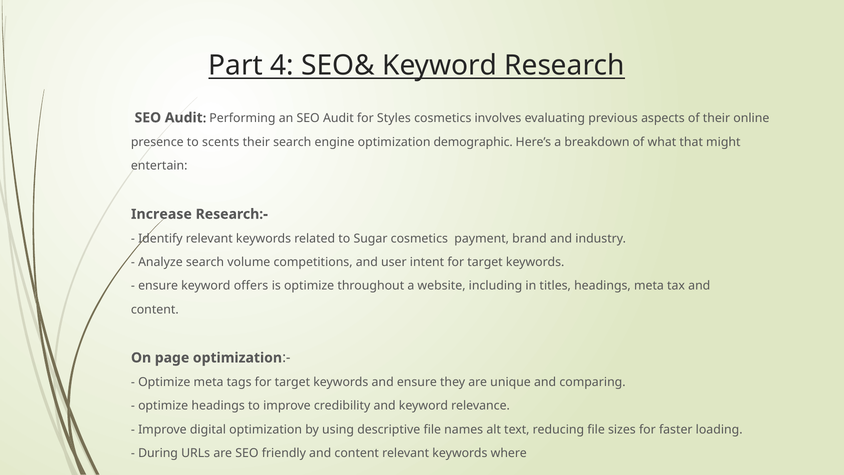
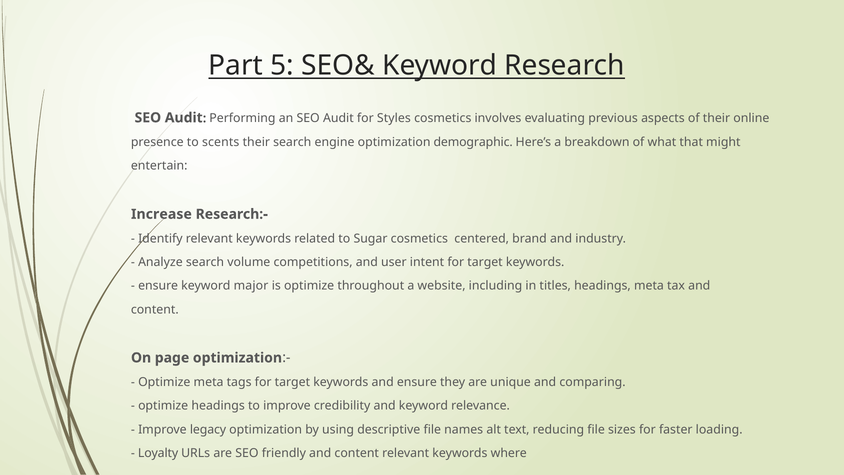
4: 4 -> 5
payment: payment -> centered
offers: offers -> major
digital: digital -> legacy
During: During -> Loyalty
